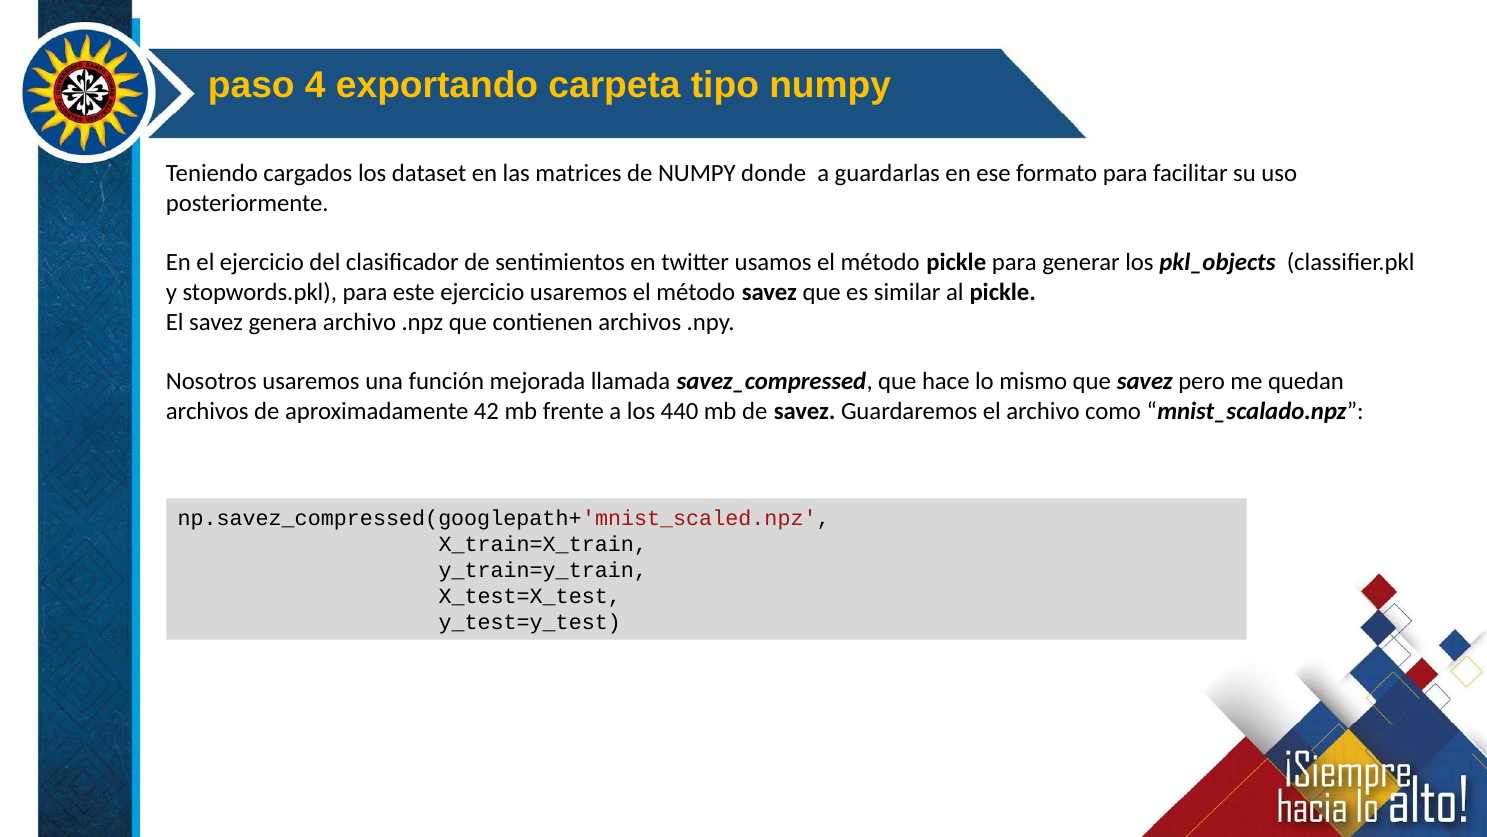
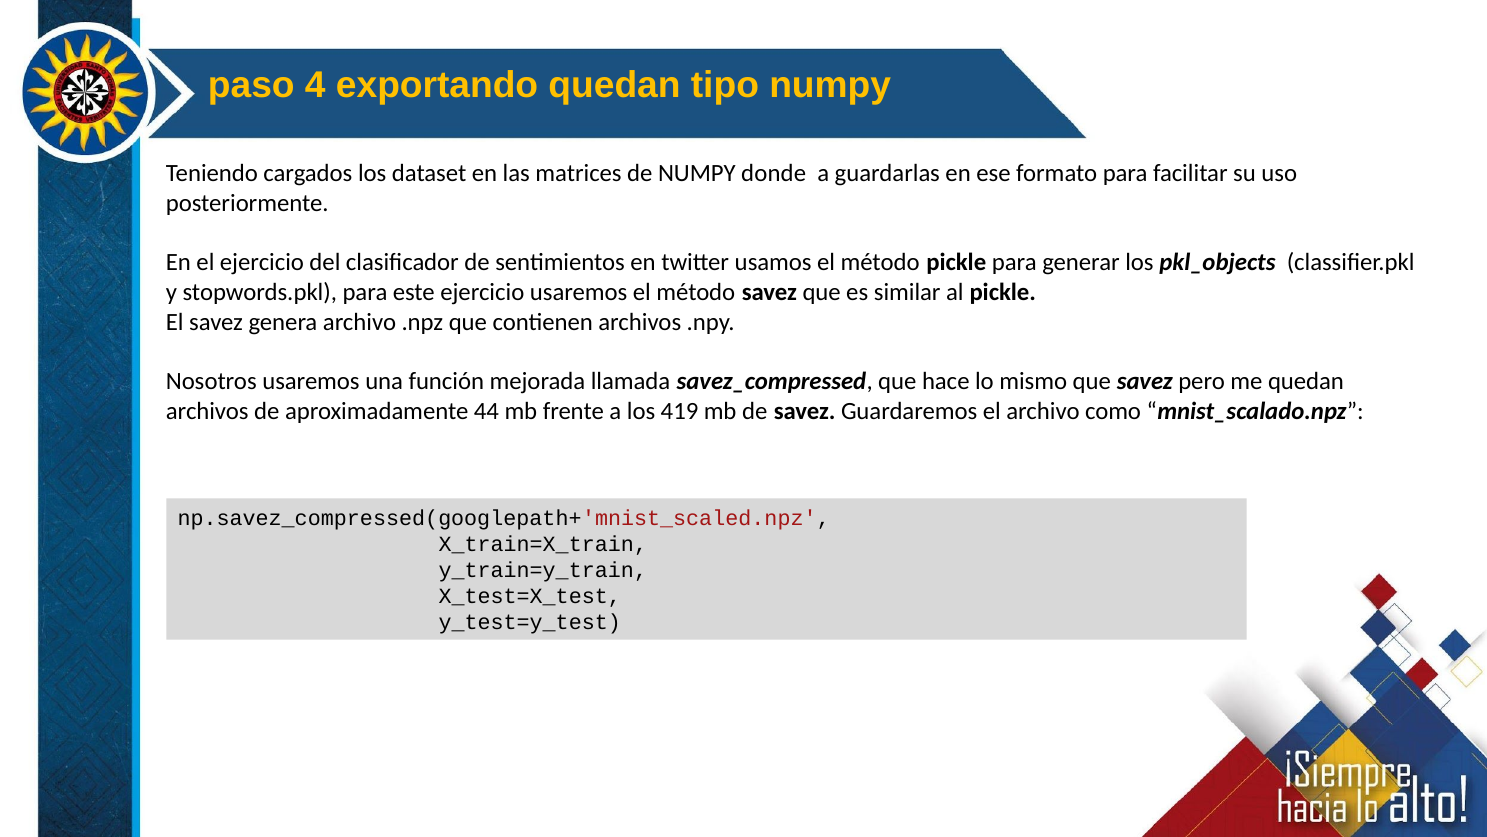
exportando carpeta: carpeta -> quedan
42: 42 -> 44
440: 440 -> 419
